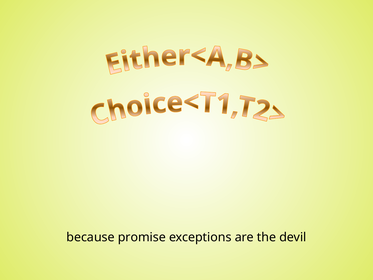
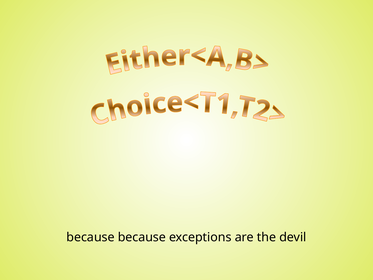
because promise: promise -> because
